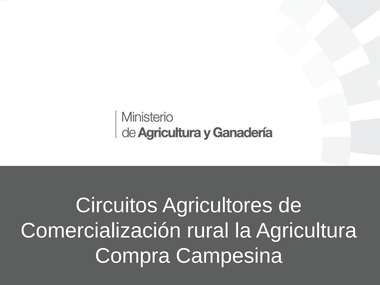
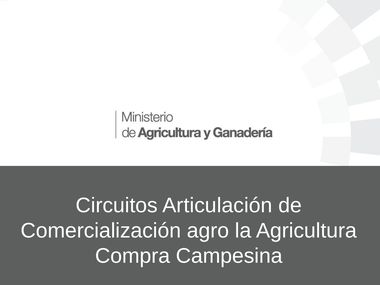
Agricultores: Agricultores -> Articulación
rural: rural -> agro
